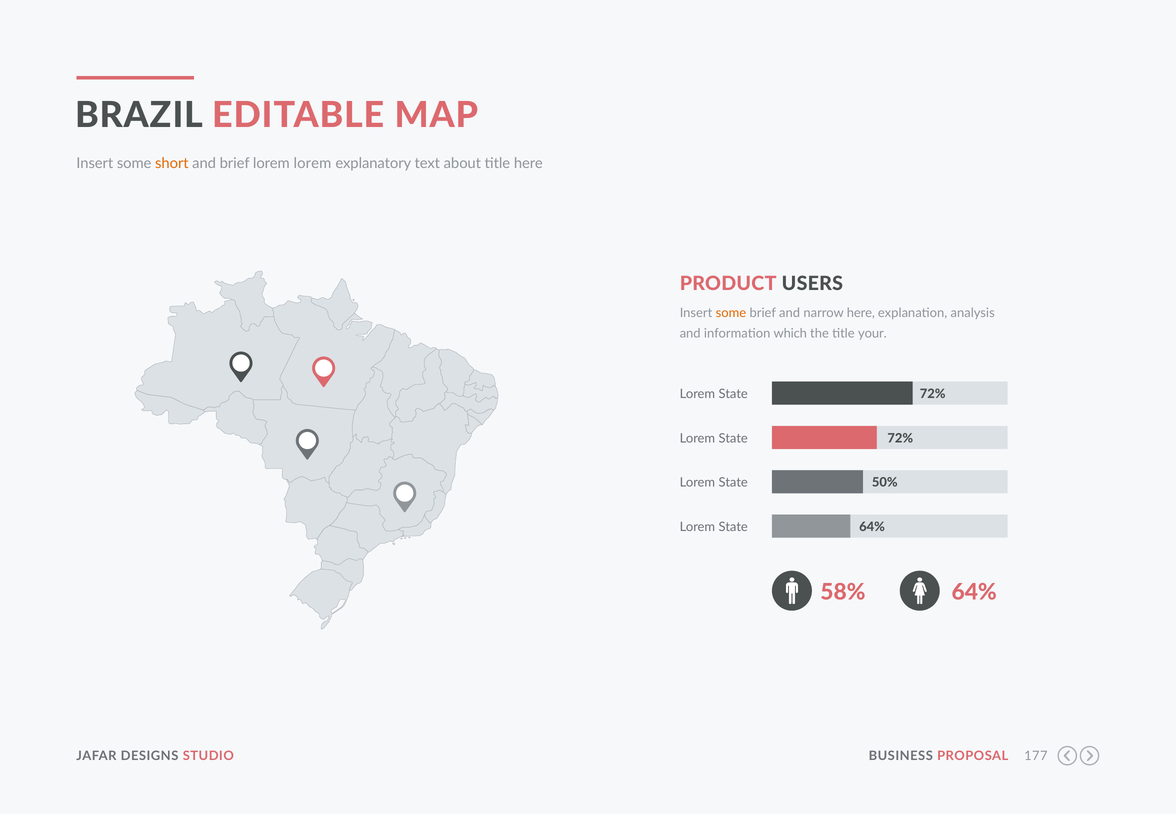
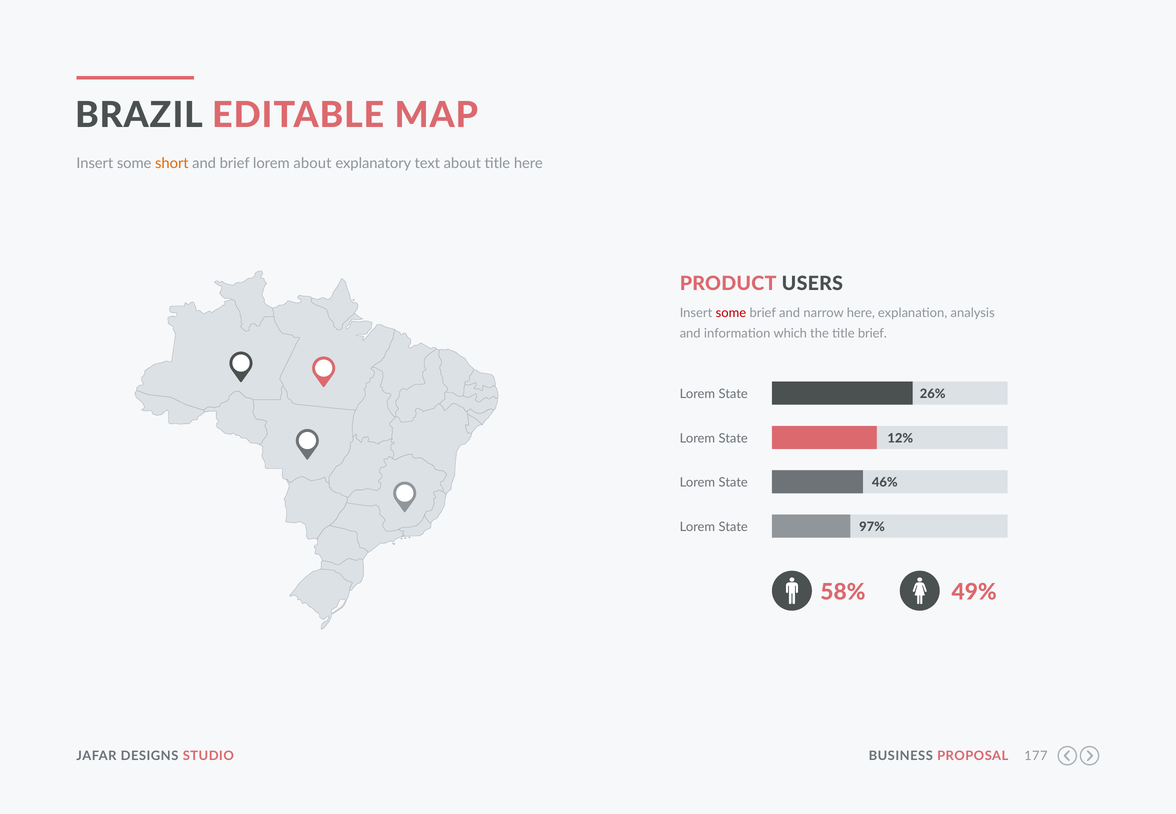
lorem lorem: lorem -> about
some at (731, 313) colour: orange -> red
title your: your -> brief
72% at (933, 394): 72% -> 26%
72% at (900, 438): 72% -> 12%
50%: 50% -> 46%
State 64%: 64% -> 97%
58% 64%: 64% -> 49%
